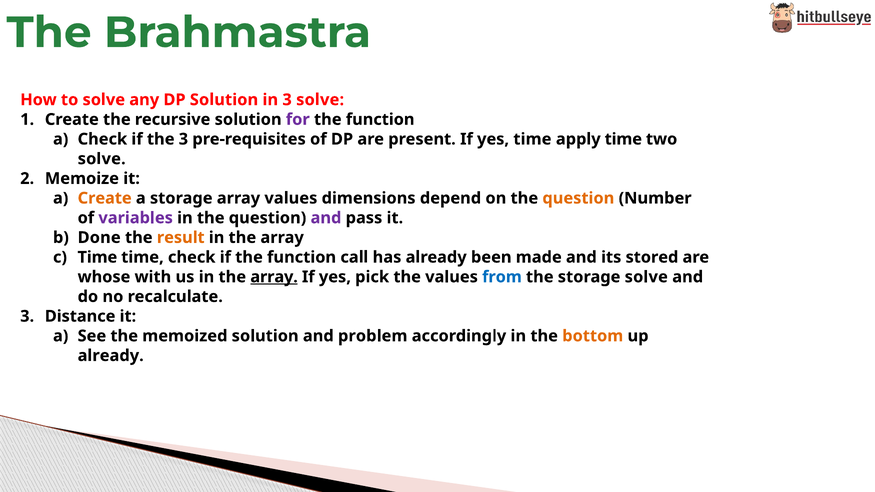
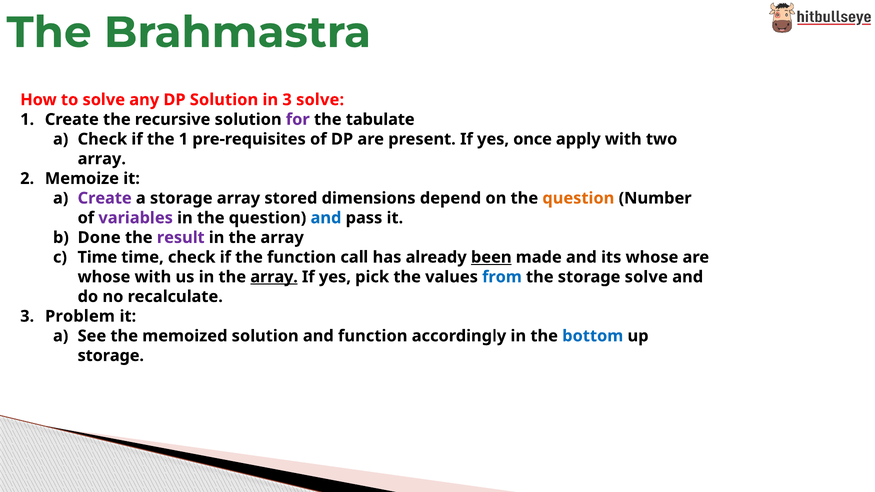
function at (380, 120): function -> tabulate
the 3: 3 -> 1
yes time: time -> once
apply time: time -> with
solve at (102, 159): solve -> array
Create at (105, 198) colour: orange -> purple
array values: values -> stored
and at (326, 218) colour: purple -> blue
result colour: orange -> purple
been underline: none -> present
its stored: stored -> whose
Distance: Distance -> Problem
and problem: problem -> function
bottom colour: orange -> blue
already at (111, 356): already -> storage
